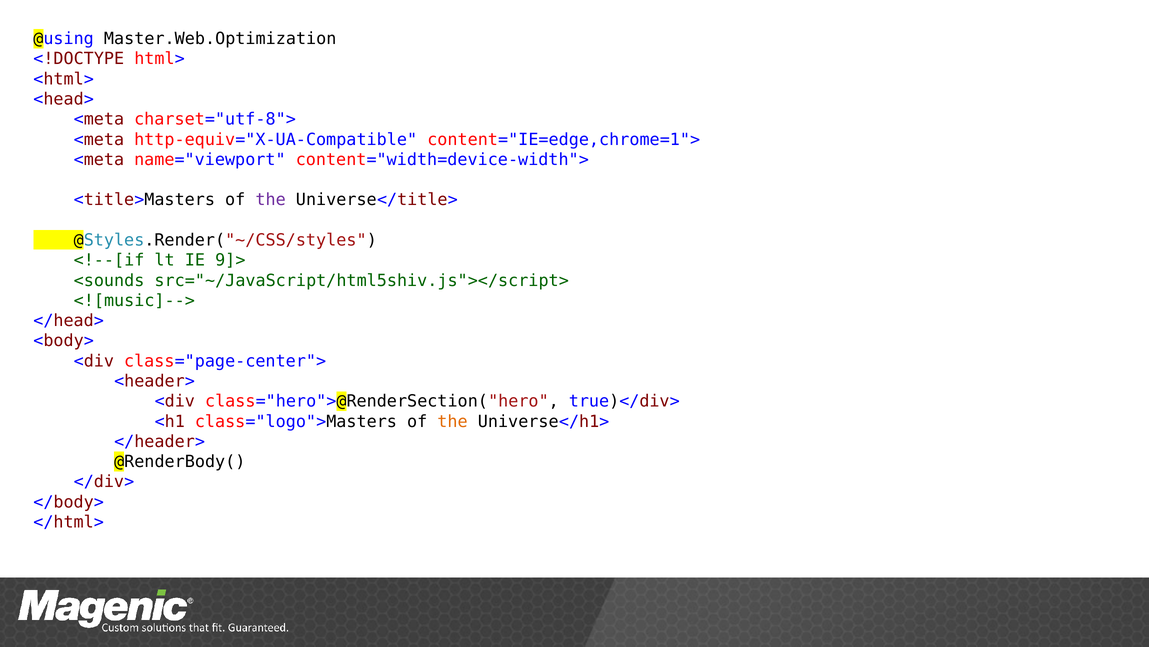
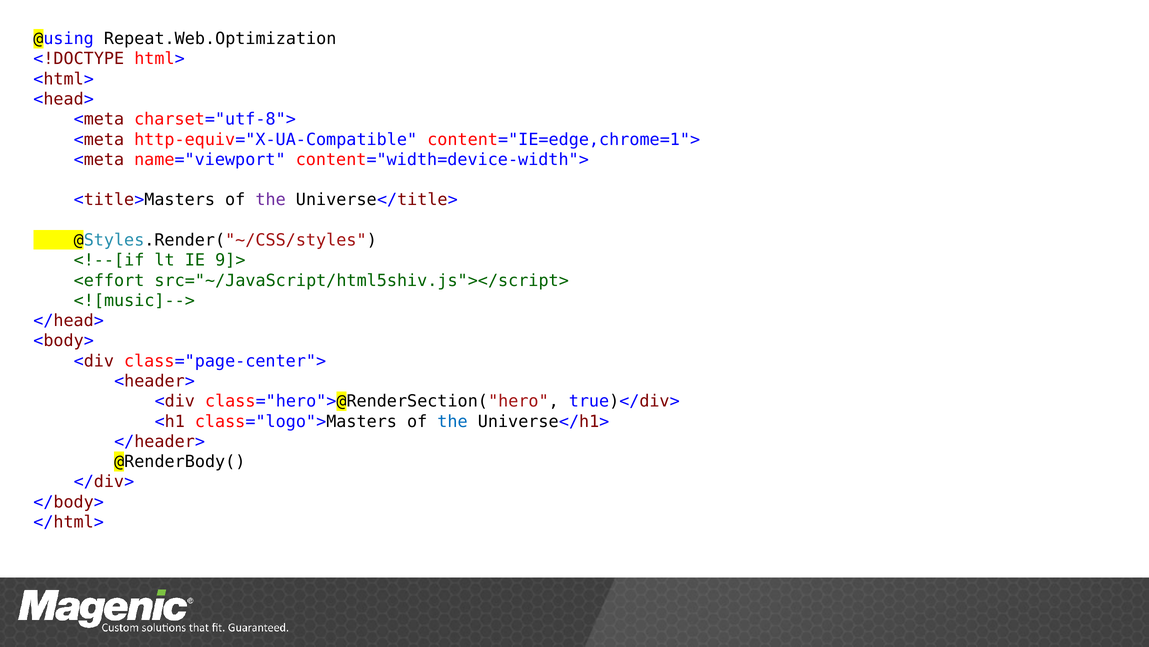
Master.Web.Optimization: Master.Web.Optimization -> Repeat.Web.Optimization
<sounds: <sounds -> <effort
the at (453, 421) colour: orange -> blue
